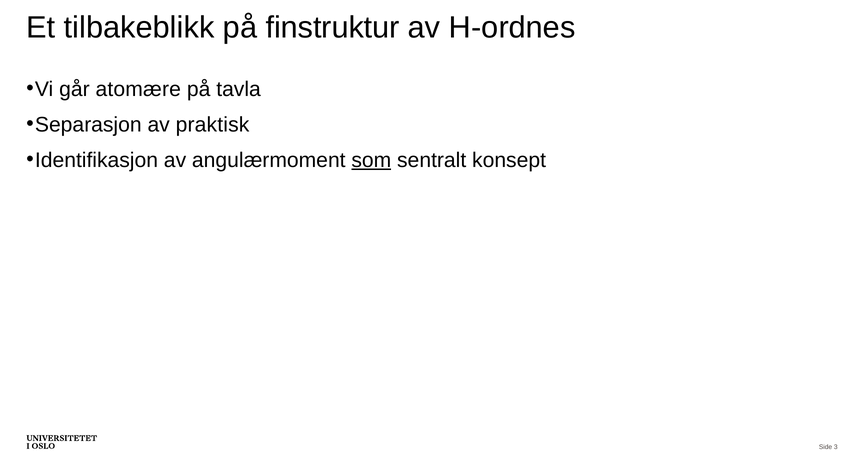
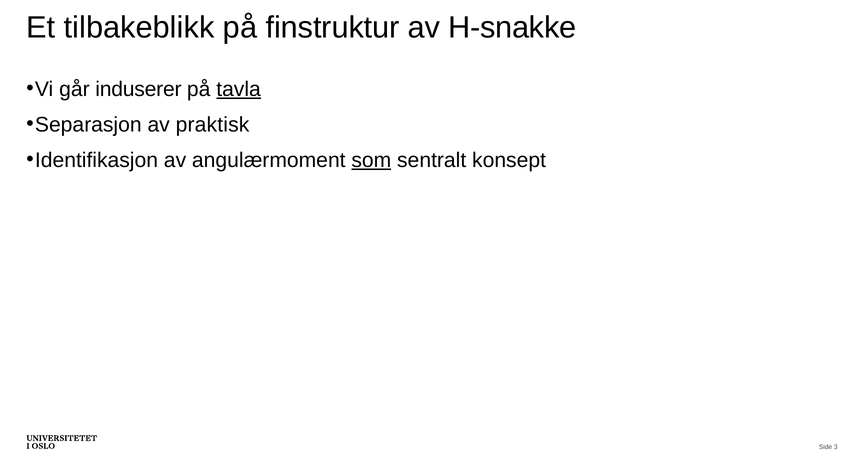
H-ordnes: H-ordnes -> H-snakke
atomære: atomære -> induserer
tavla underline: none -> present
